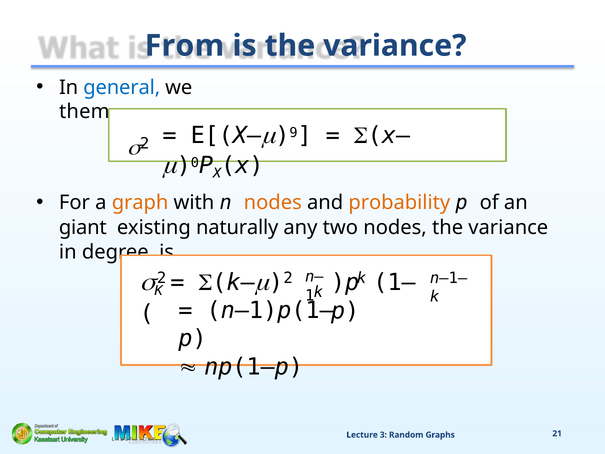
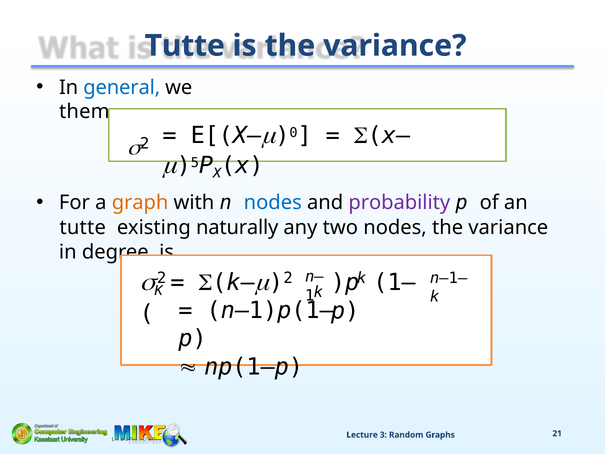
From at (184, 46): From -> Tutte
9: 9 -> 0
0: 0 -> 5
nodes at (273, 203) colour: orange -> blue
probability colour: orange -> purple
giant at (83, 227): giant -> tutte
